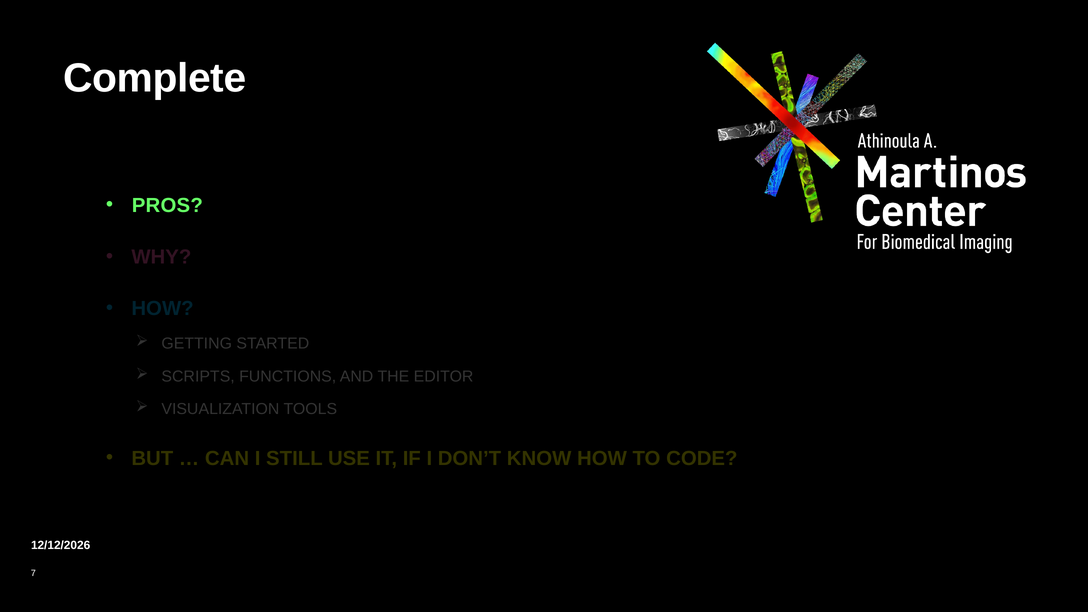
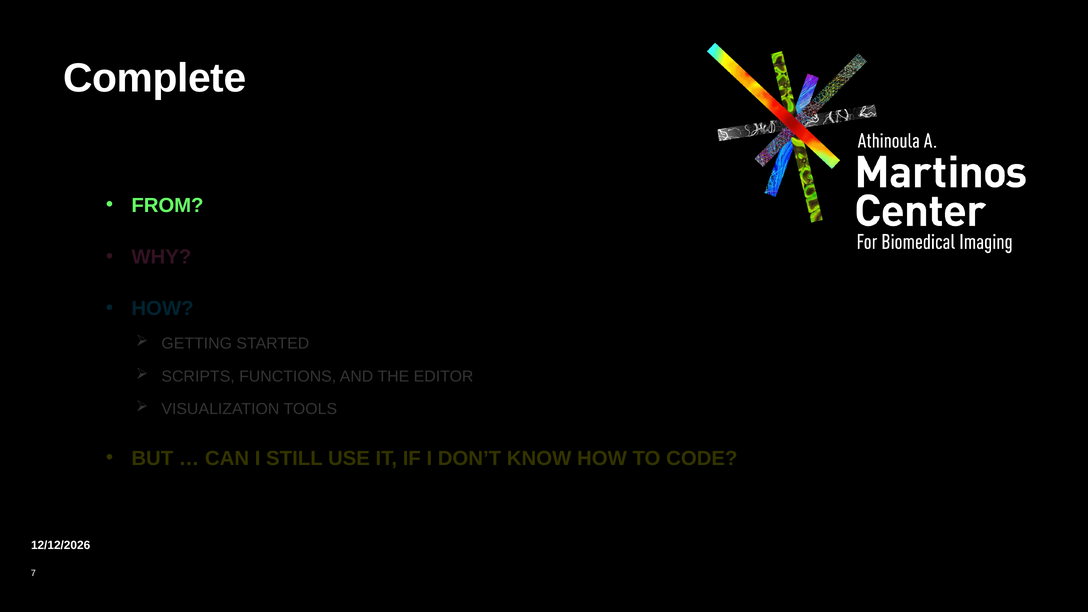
PROS: PROS -> FROM
